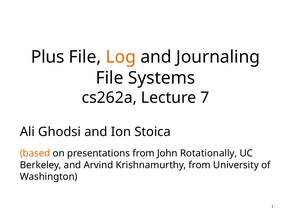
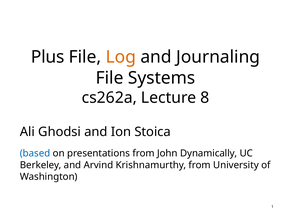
7: 7 -> 8
based colour: orange -> blue
Rotationally: Rotationally -> Dynamically
